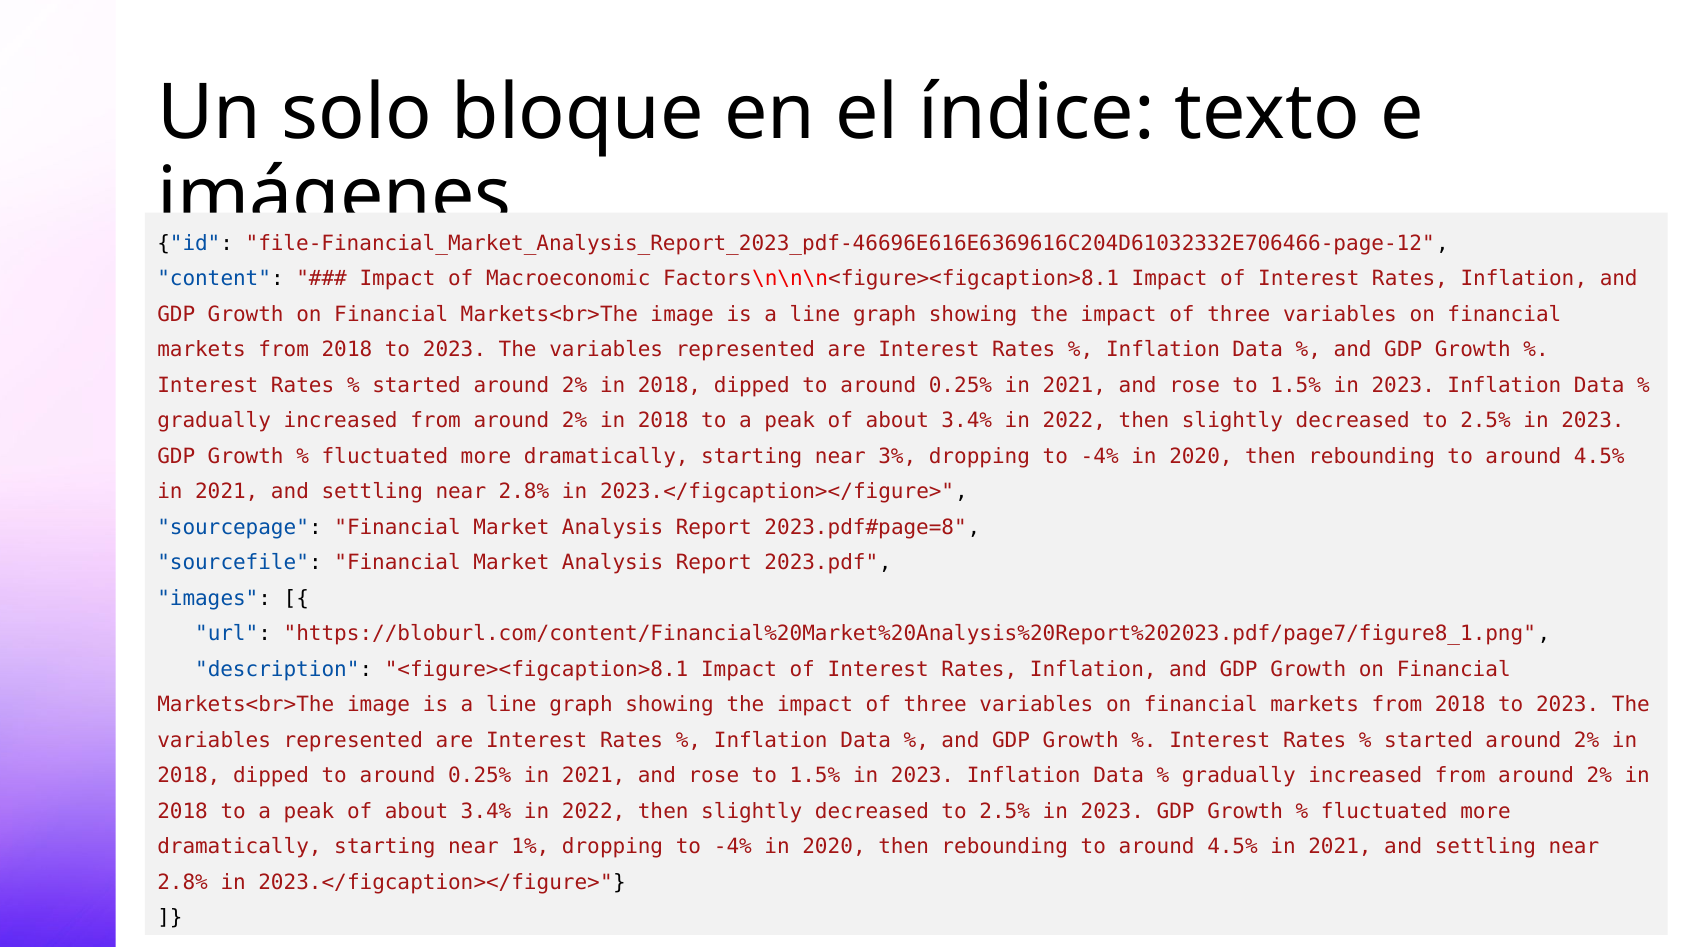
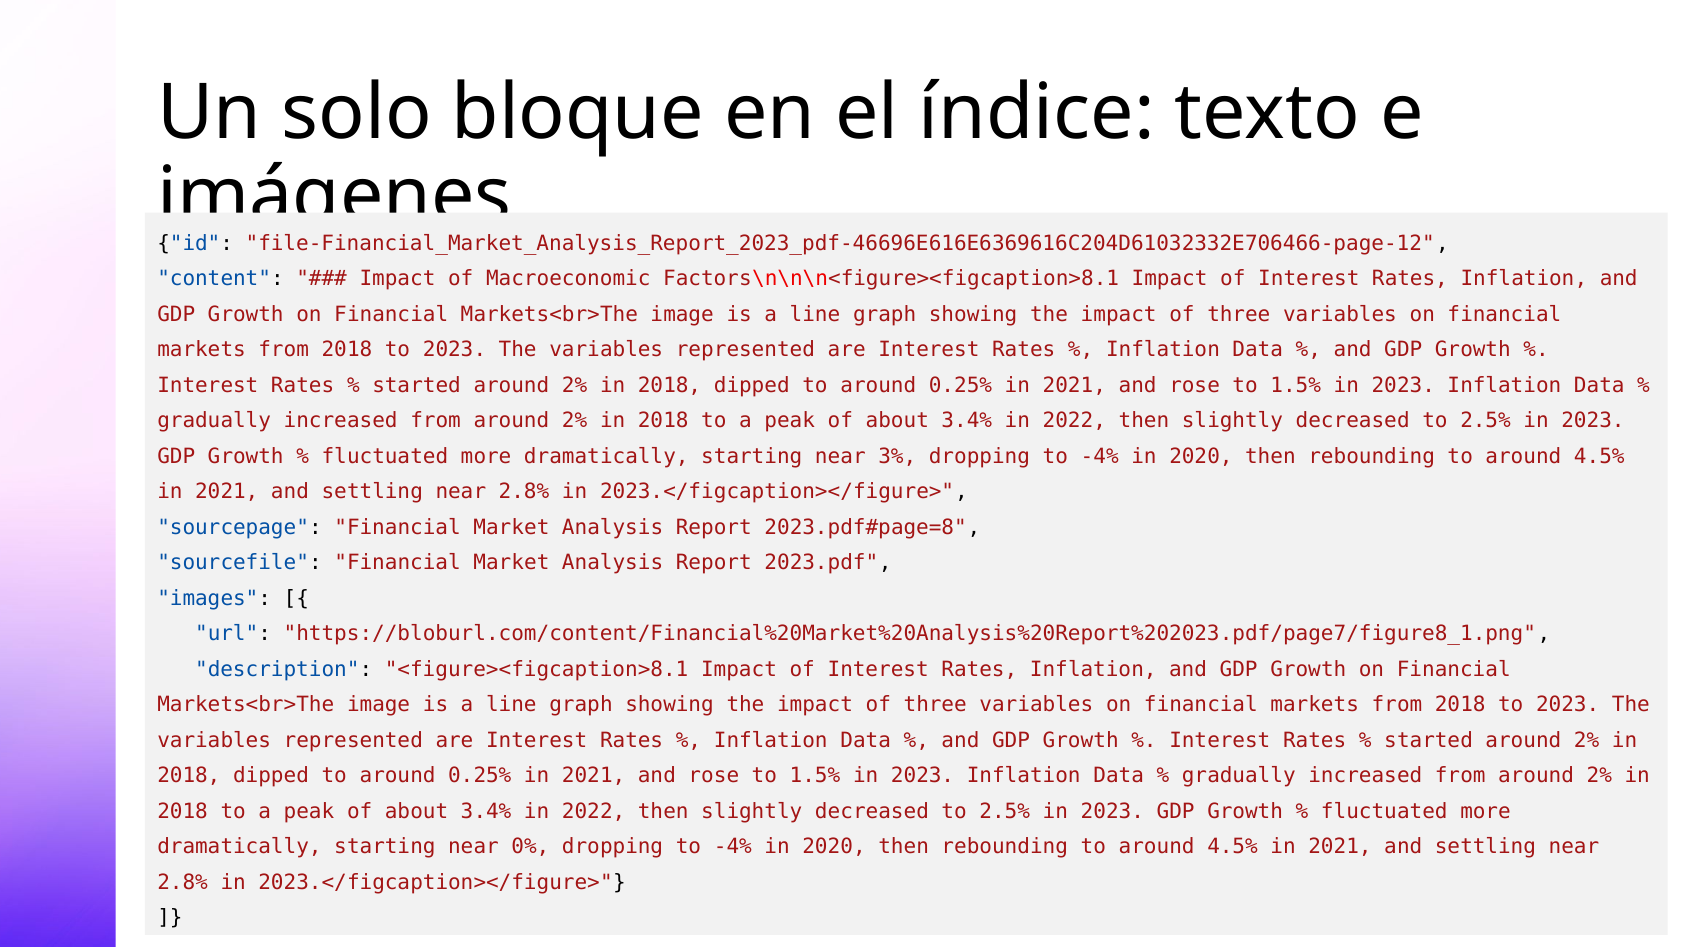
1%: 1% -> 0%
